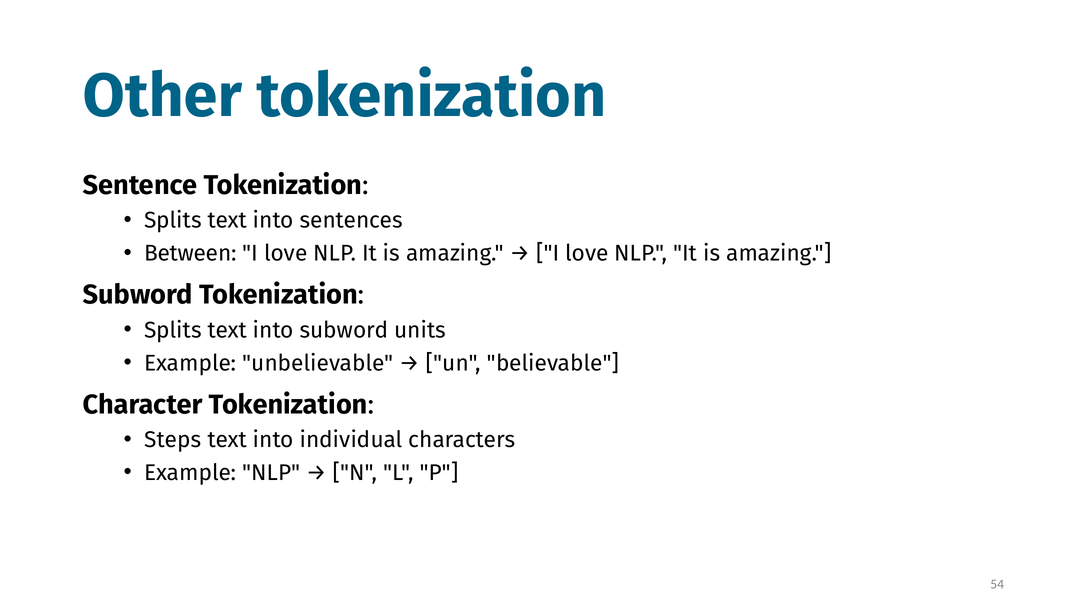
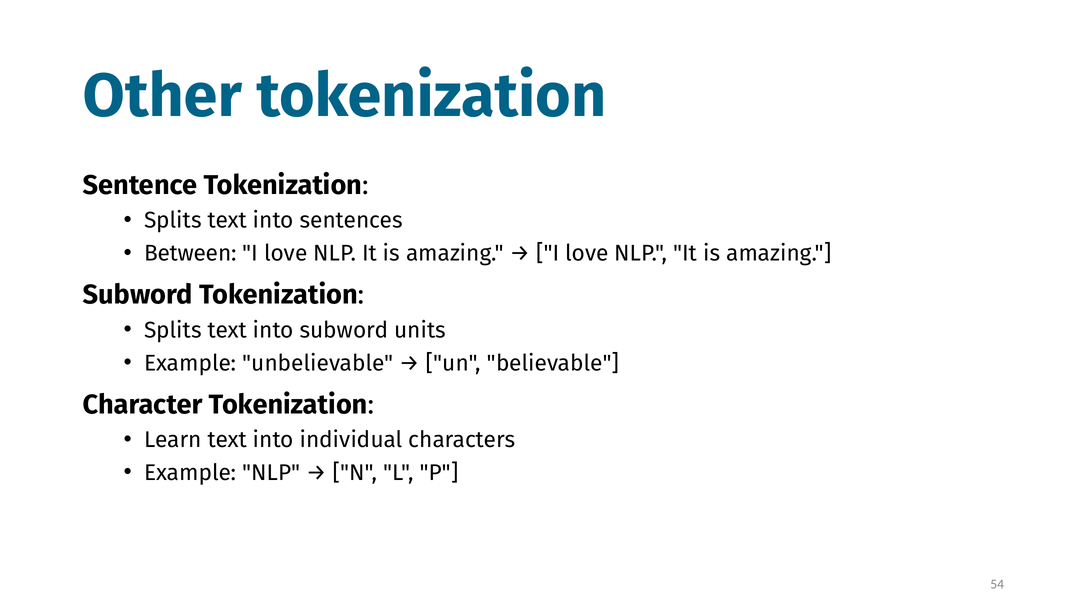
Steps: Steps -> Learn
